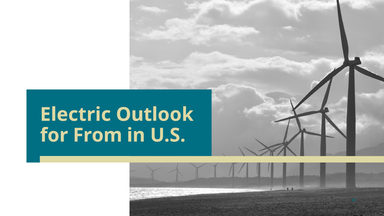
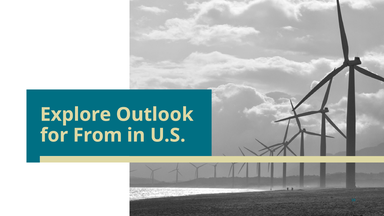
Electric: Electric -> Explore
